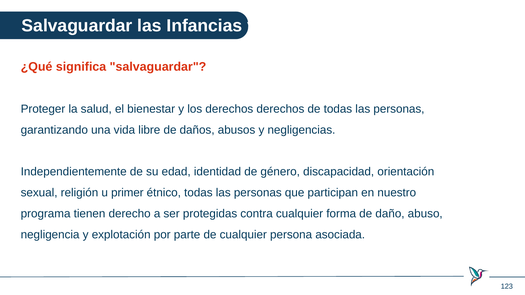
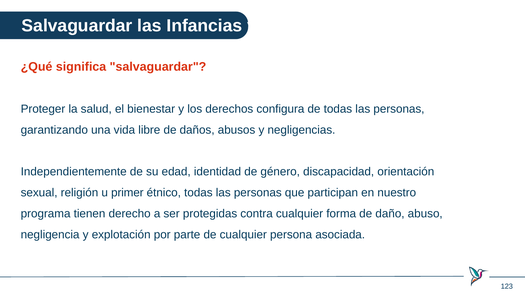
derechos derechos: derechos -> configura
